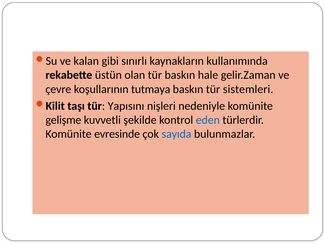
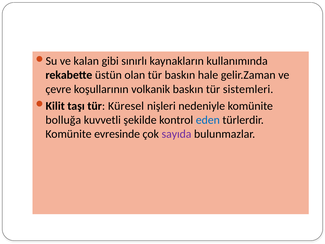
tutmaya: tutmaya -> volkanik
Yapısını: Yapısını -> Küresel
gelişme: gelişme -> bolluğa
sayıda colour: blue -> purple
